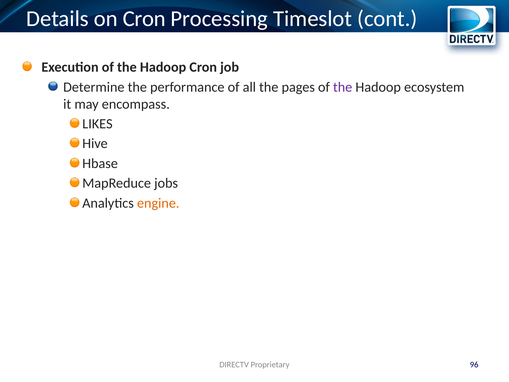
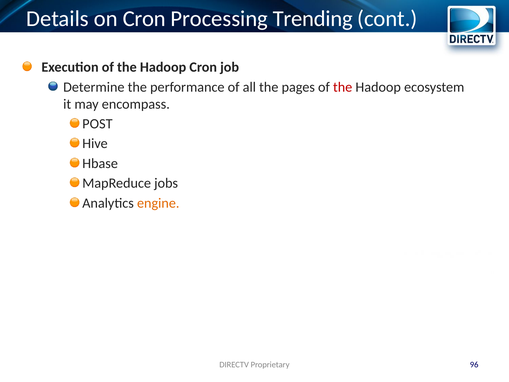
Timeslot: Timeslot -> Trending
the at (343, 87) colour: purple -> red
LIKES: LIKES -> POST
